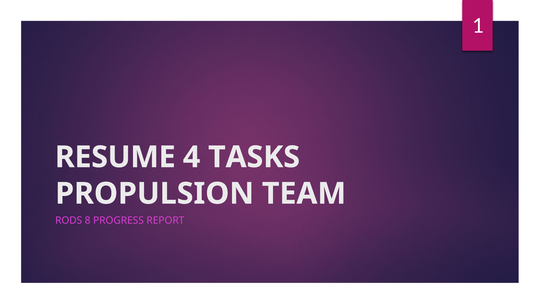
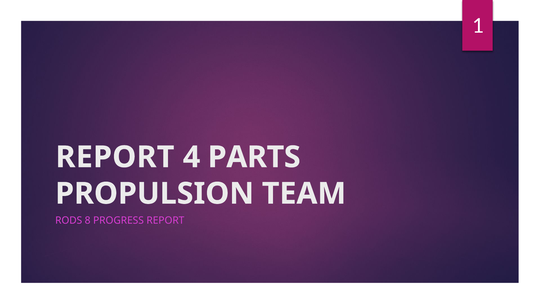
RESUME at (115, 157): RESUME -> REPORT
TASKS: TASKS -> PARTS
